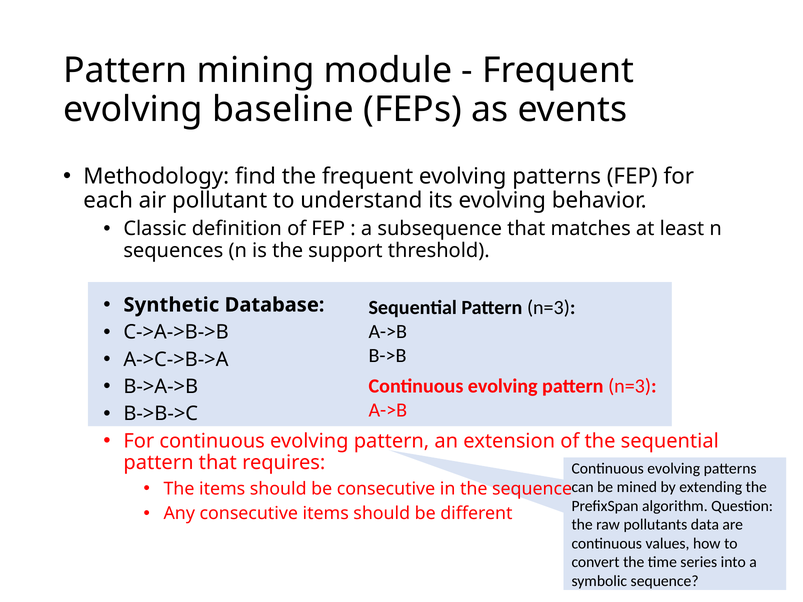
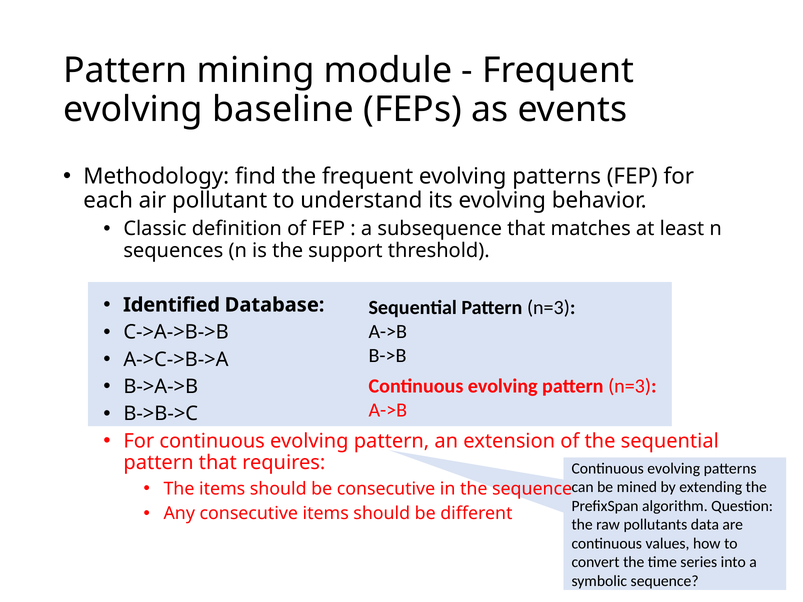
Synthetic: Synthetic -> Identified
